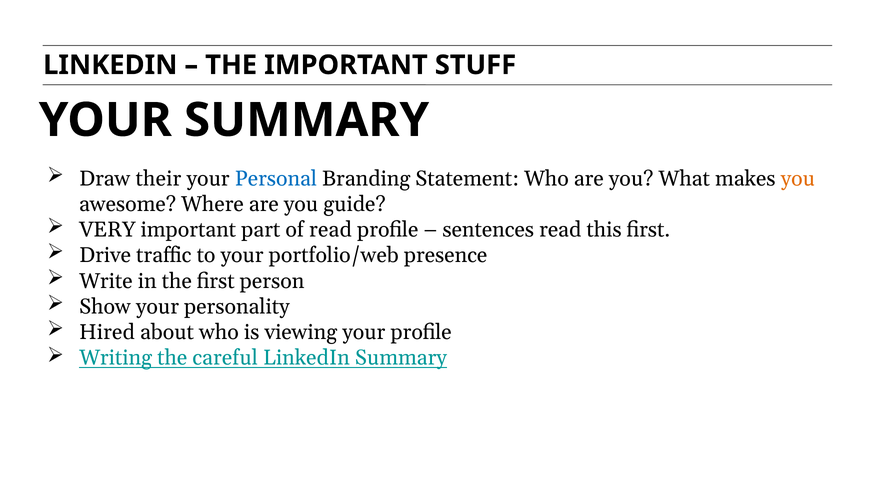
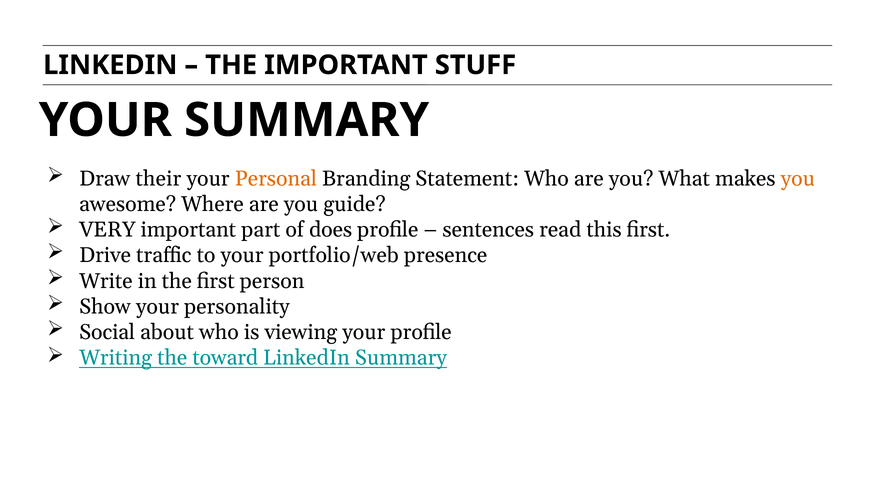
Personal colour: blue -> orange
of read: read -> does
Hired: Hired -> Social
careful: careful -> toward
